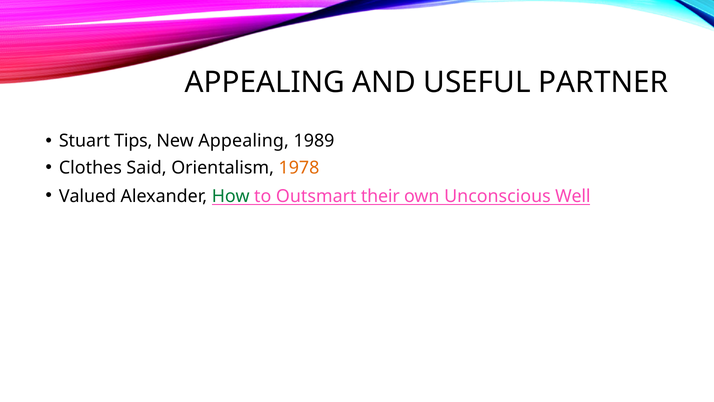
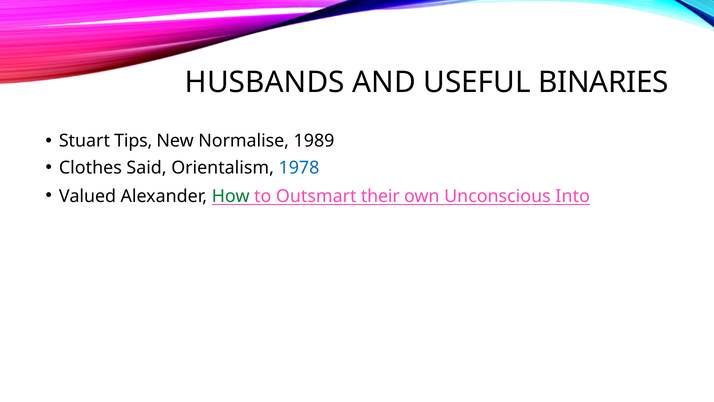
APPEALING at (265, 82): APPEALING -> HUSBANDS
PARTNER: PARTNER -> BINARIES
New Appealing: Appealing -> Normalise
1978 colour: orange -> blue
Well: Well -> Into
